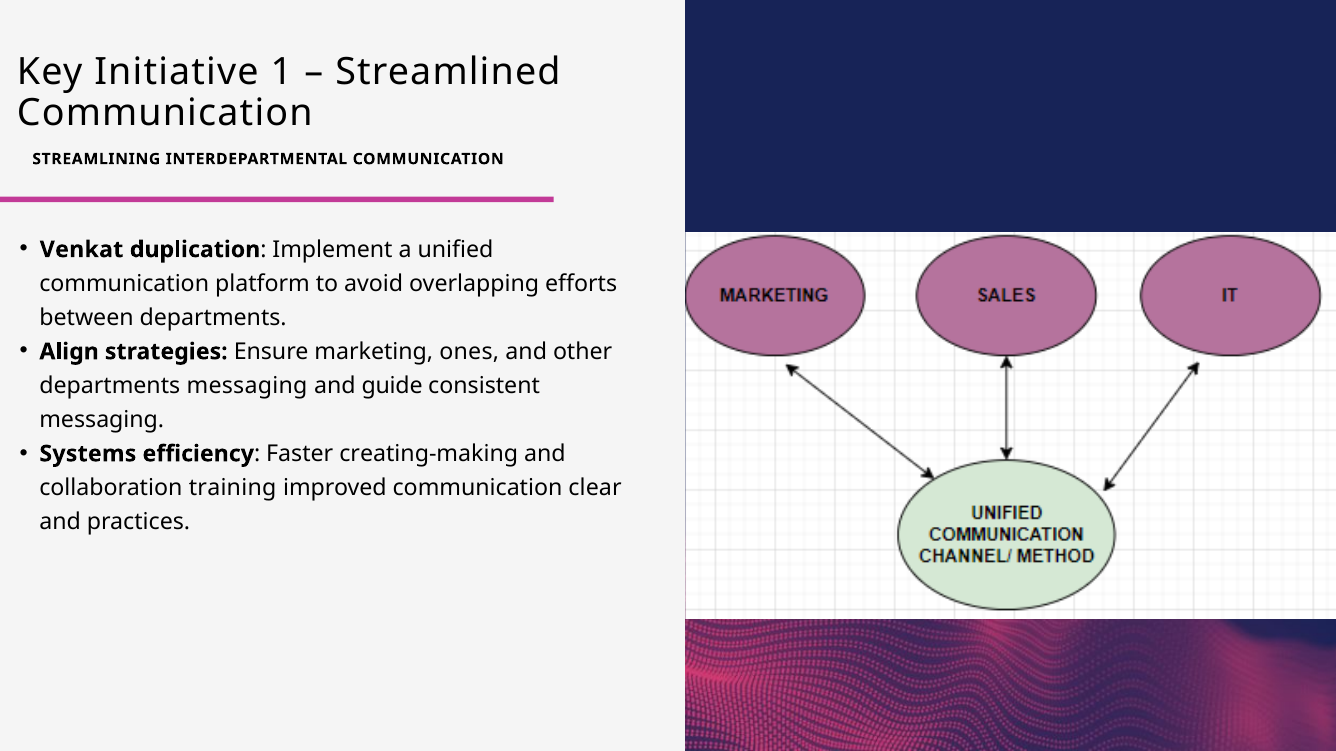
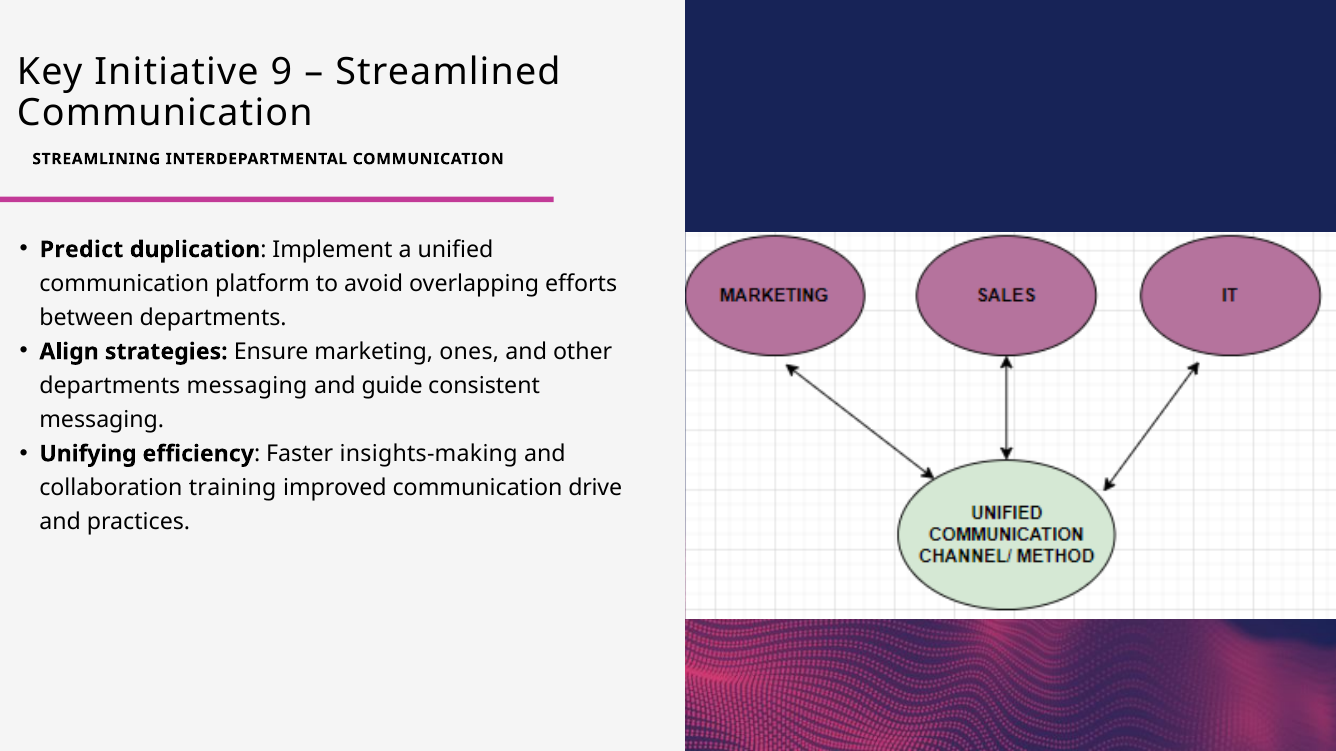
1: 1 -> 9
Venkat: Venkat -> Predict
Systems: Systems -> Unifying
creating-making: creating-making -> insights-making
clear: clear -> drive
